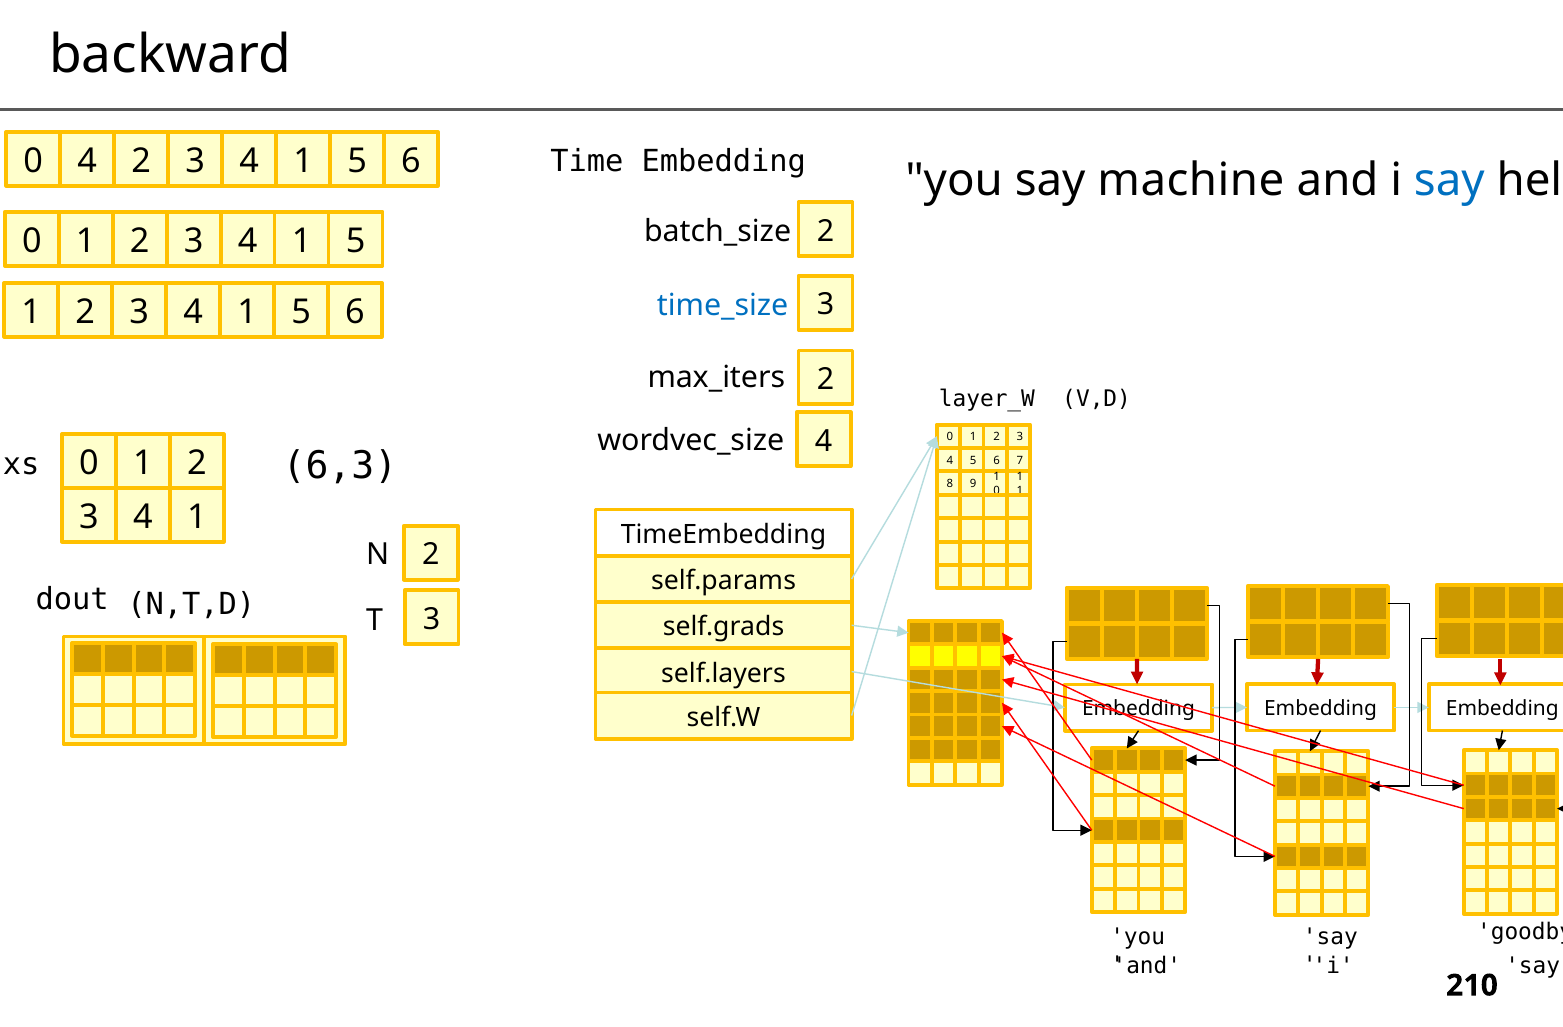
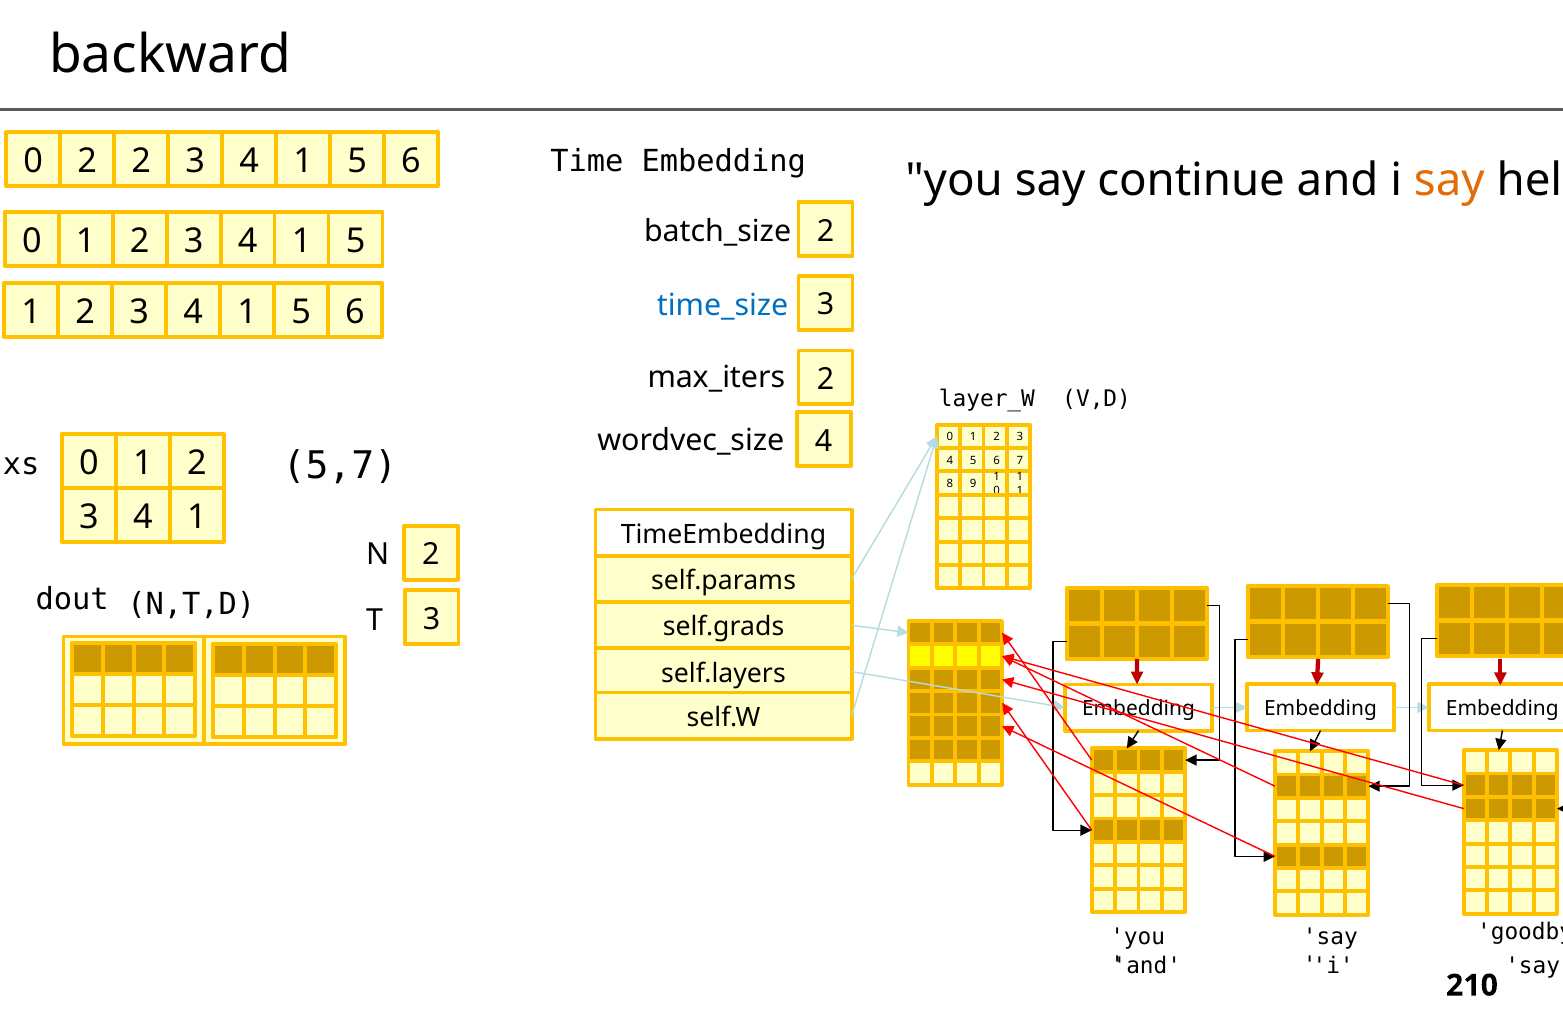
0 4: 4 -> 2
machine: machine -> continue
say at (1449, 180) colour: blue -> orange
6,3: 6,3 -> 5,7
